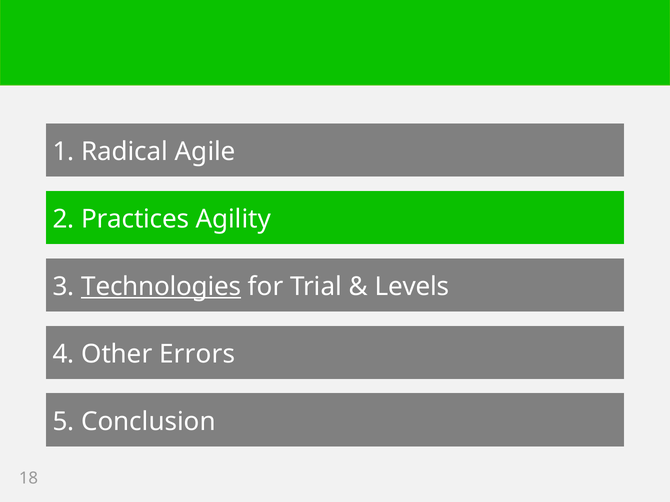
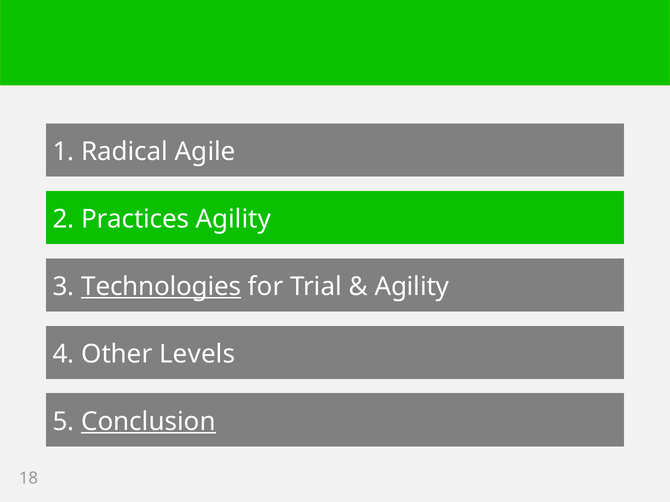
Levels at (412, 287): Levels -> Agility
Errors: Errors -> Levels
Conclusion underline: none -> present
